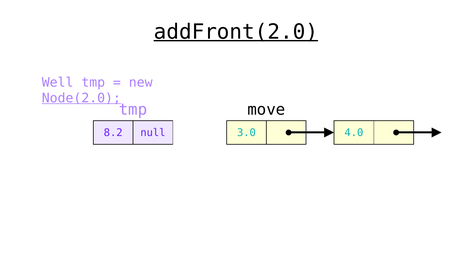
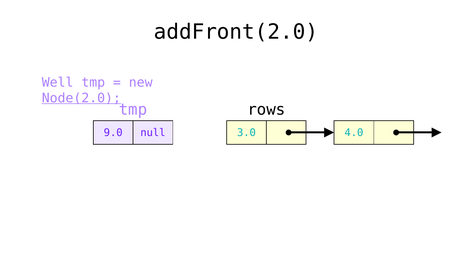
addFront(2.0 underline: present -> none
move: move -> rows
8.2: 8.2 -> 9.0
